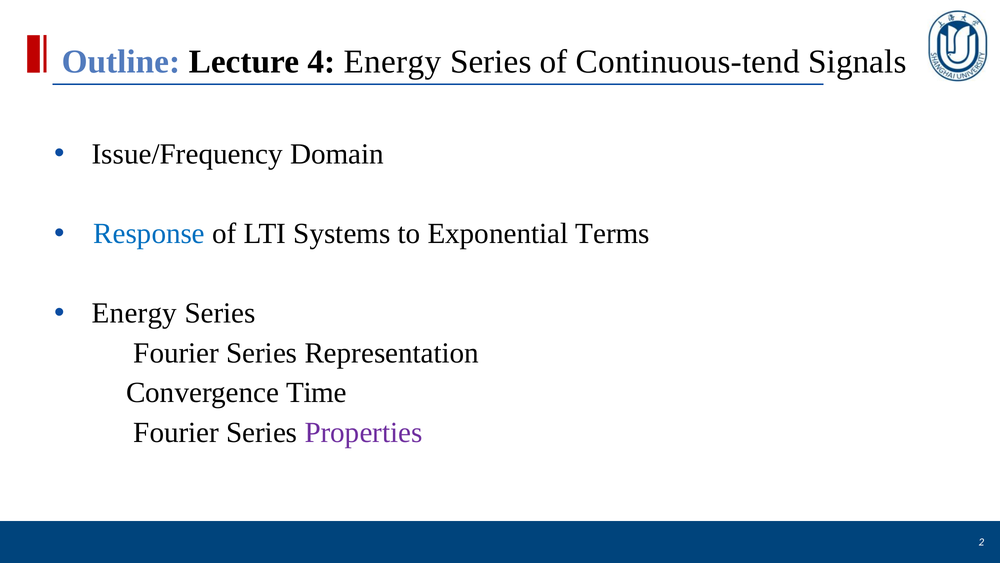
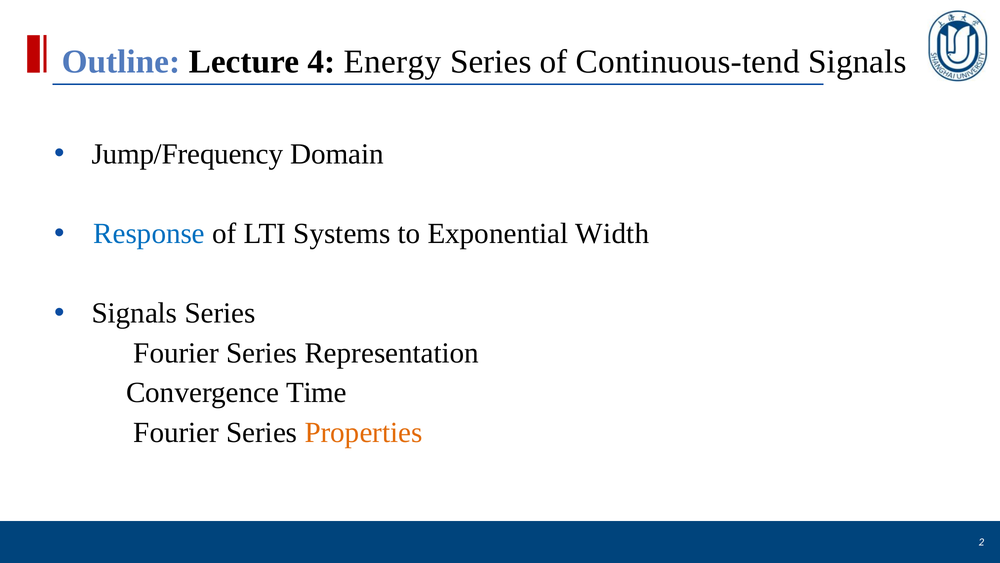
Issue/Frequency: Issue/Frequency -> Jump/Frequency
Terms: Terms -> Width
Energy at (134, 313): Energy -> Signals
Properties colour: purple -> orange
